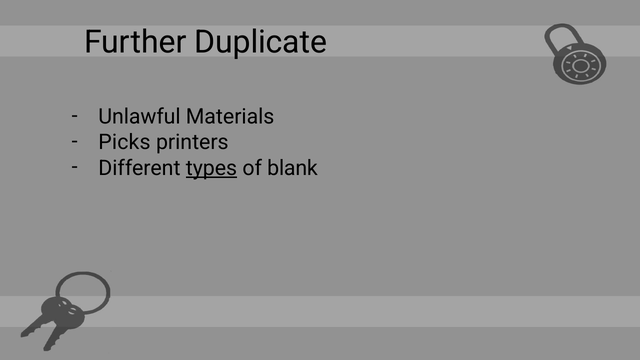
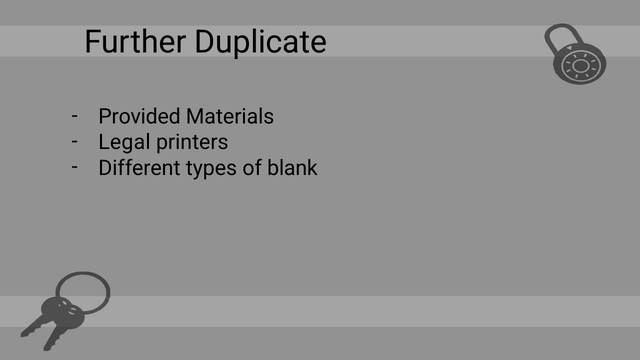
Unlawful: Unlawful -> Provided
Picks: Picks -> Legal
types underline: present -> none
